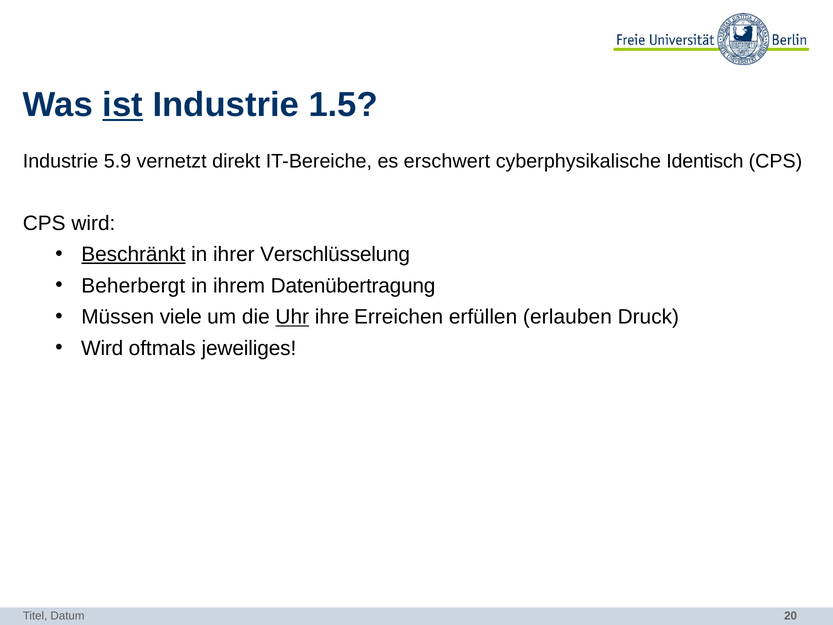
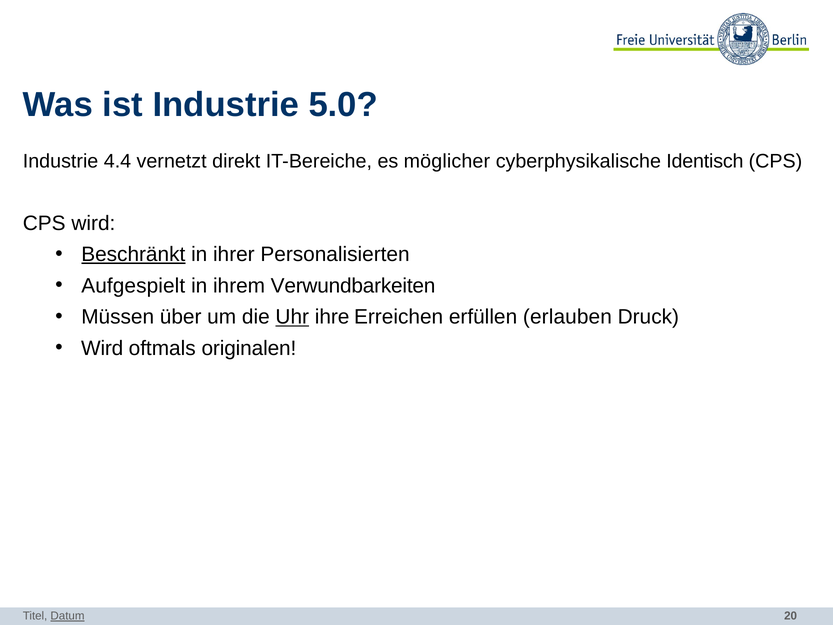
ist underline: present -> none
1.5: 1.5 -> 5.0
5.9: 5.9 -> 4.4
erschwert: erschwert -> möglicher
Verschlüsselung: Verschlüsselung -> Personalisierten
Beherbergt: Beherbergt -> Aufgespielt
Datenübertragung: Datenübertragung -> Verwundbarkeiten
viele: viele -> über
jeweiliges: jeweiliges -> originalen
Datum underline: none -> present
